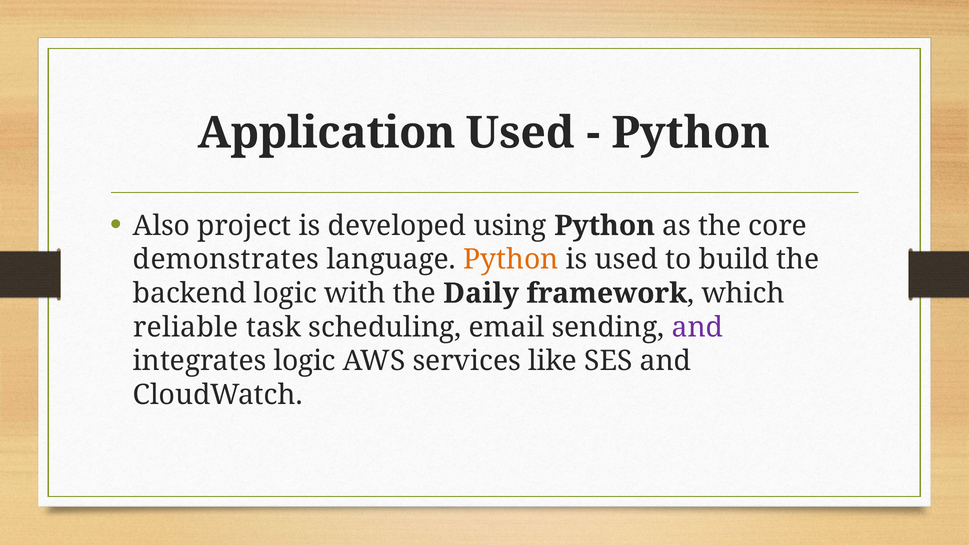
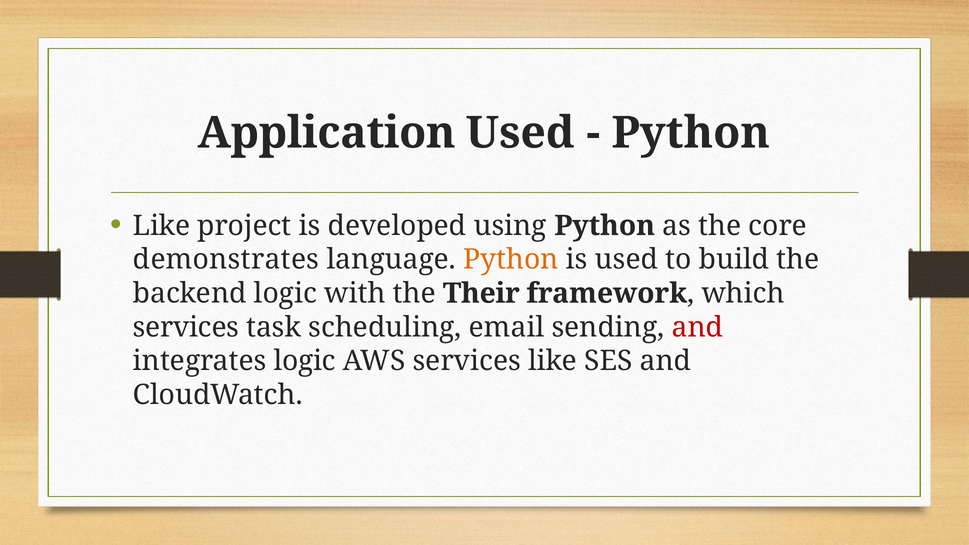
Also at (161, 226): Also -> Like
Daily: Daily -> Their
reliable at (186, 327): reliable -> services
and at (697, 327) colour: purple -> red
